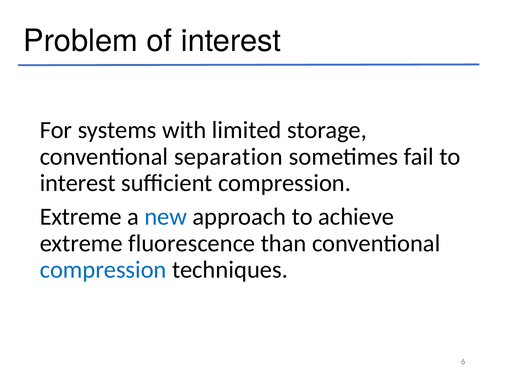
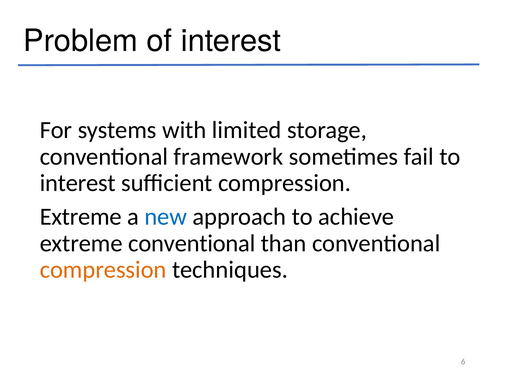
separation: separation -> framework
extreme fluorescence: fluorescence -> conventional
compression at (103, 270) colour: blue -> orange
